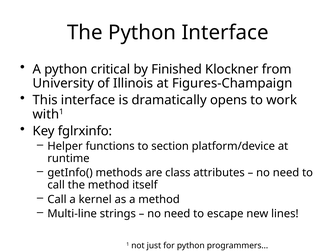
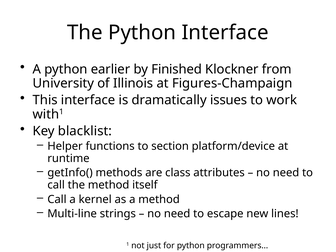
critical: critical -> earlier
opens: opens -> issues
fglrxinfo: fglrxinfo -> blacklist
